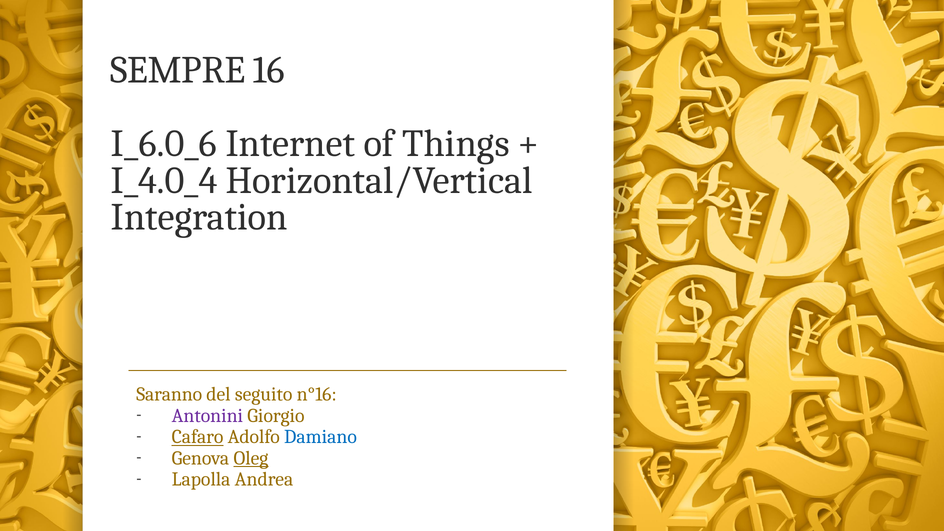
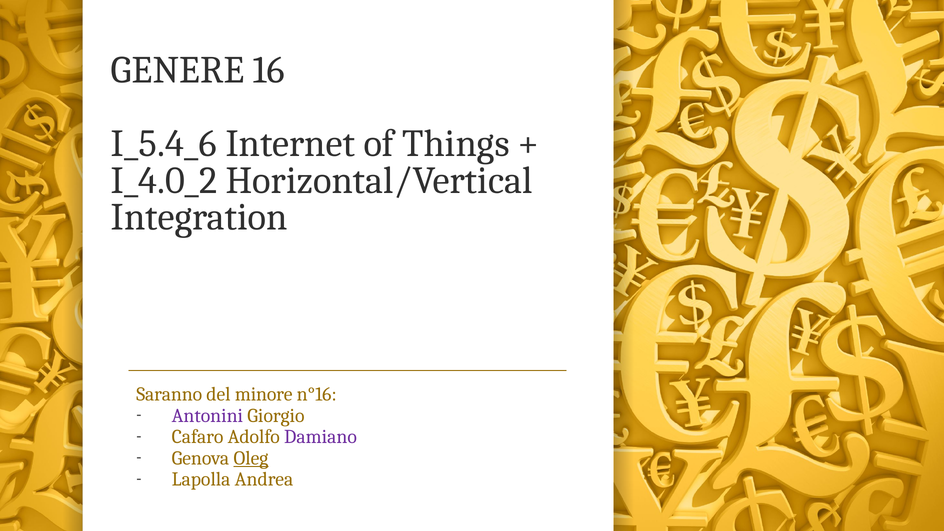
SEMPRE: SEMPRE -> GENERE
I_6.0_6: I_6.0_6 -> I_5.4_6
I_4.0_4: I_4.0_4 -> I_4.0_2
seguito: seguito -> minore
Cafaro underline: present -> none
Damiano colour: blue -> purple
